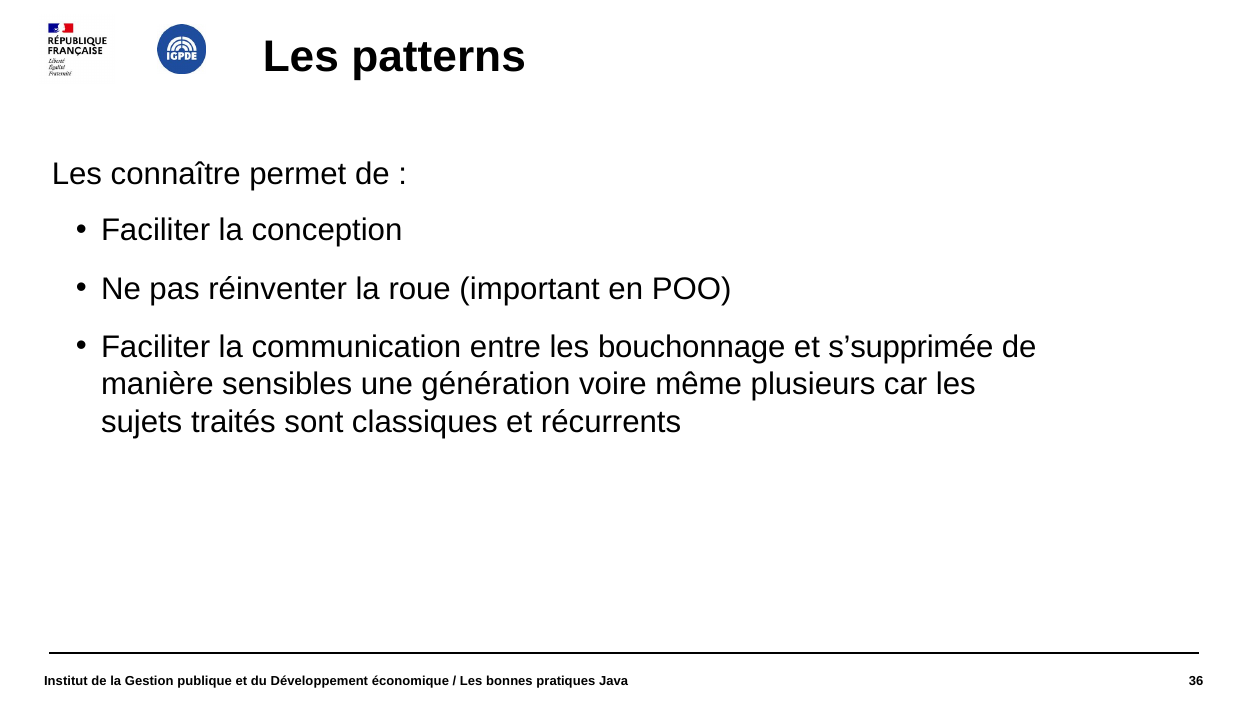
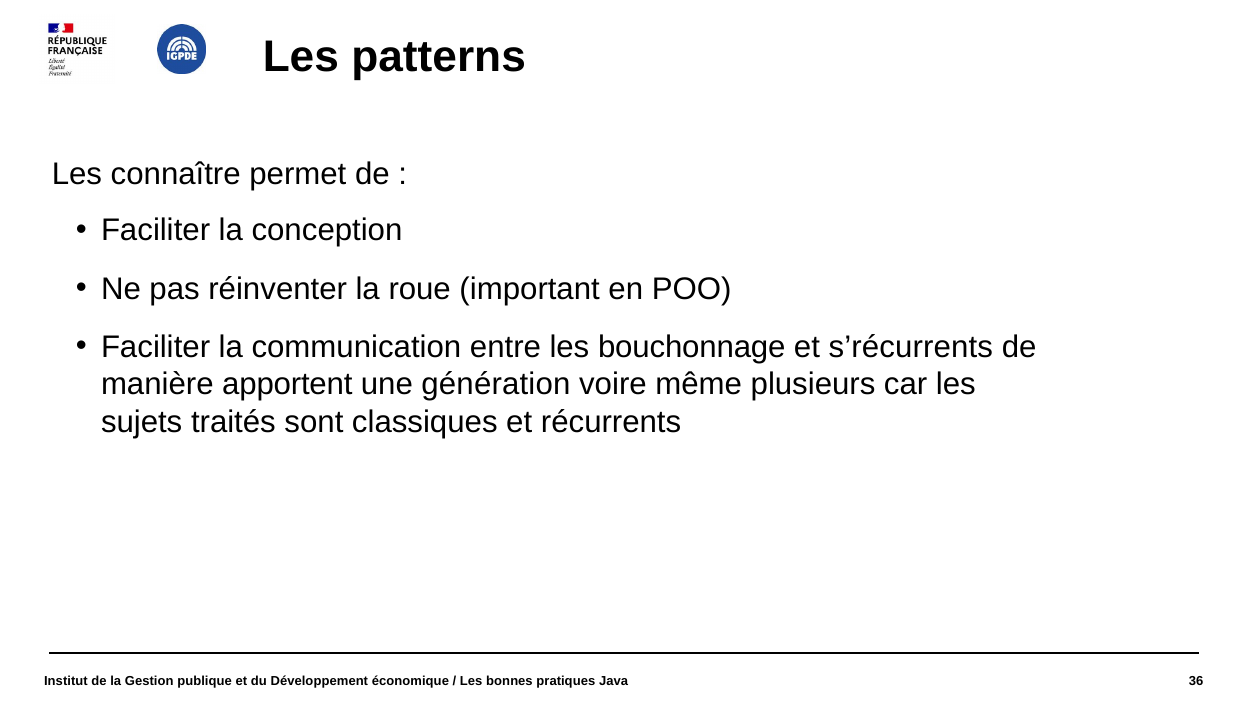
s’supprimée: s’supprimée -> s’récurrents
sensibles: sensibles -> apportent
